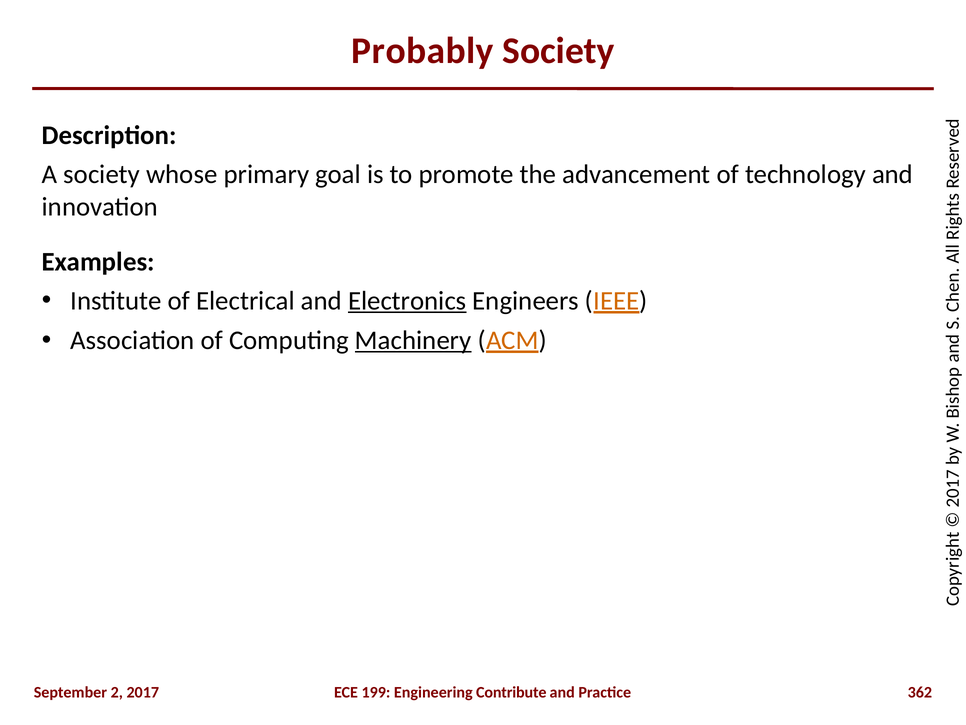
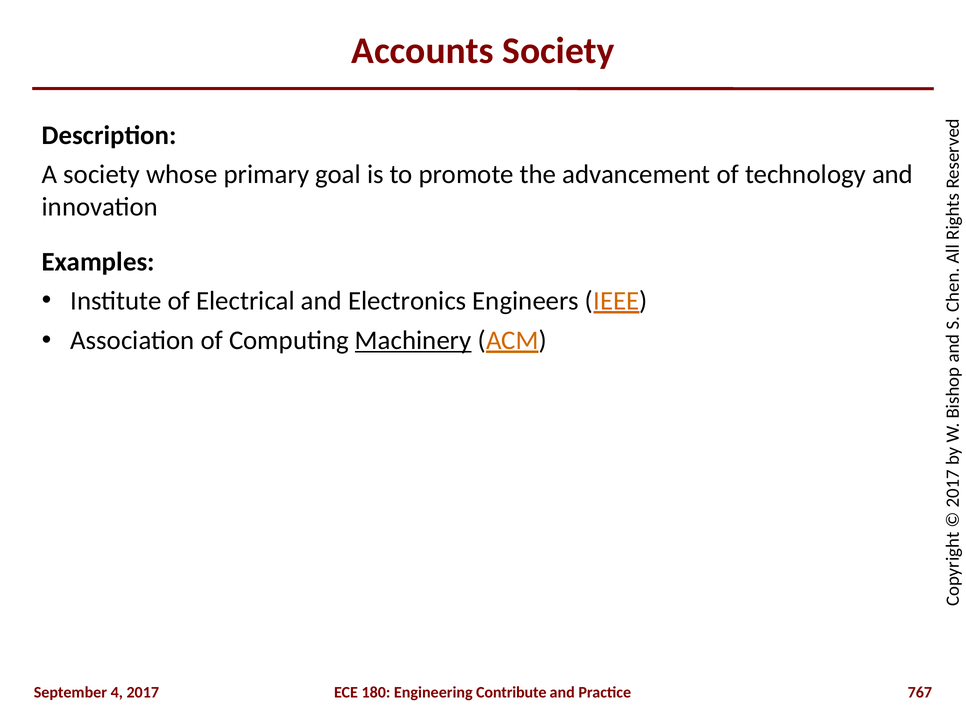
Probably: Probably -> Accounts
Electronics underline: present -> none
September 2: 2 -> 4
199: 199 -> 180
362: 362 -> 767
